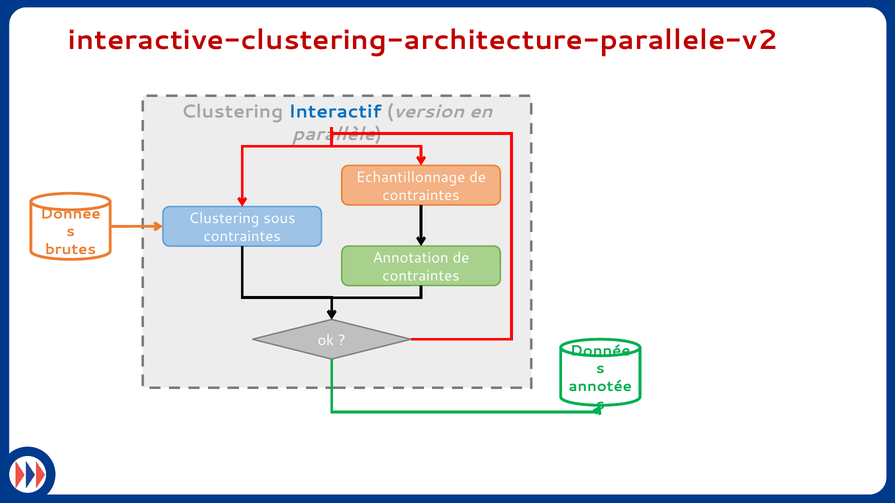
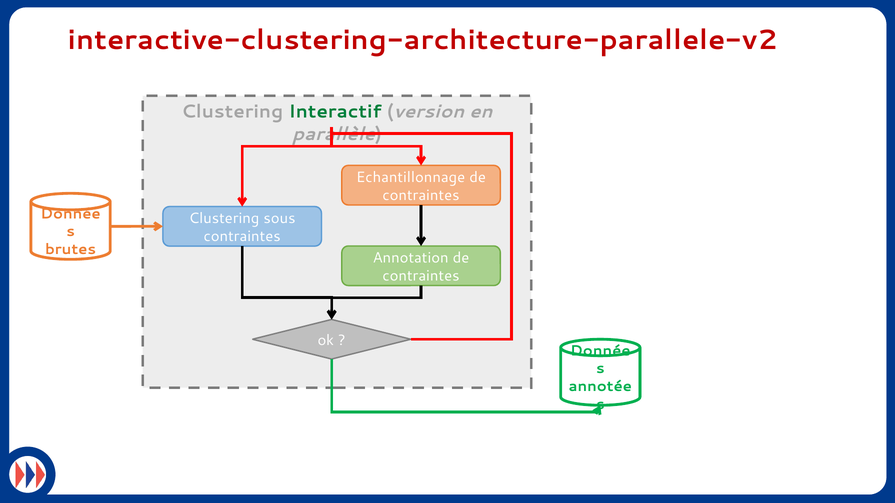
Interactif colour: blue -> green
